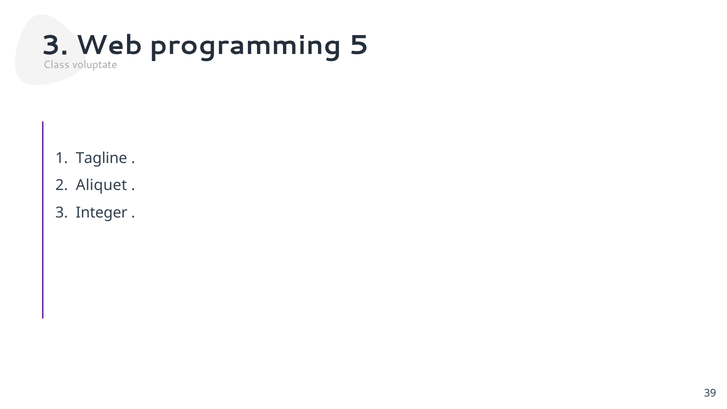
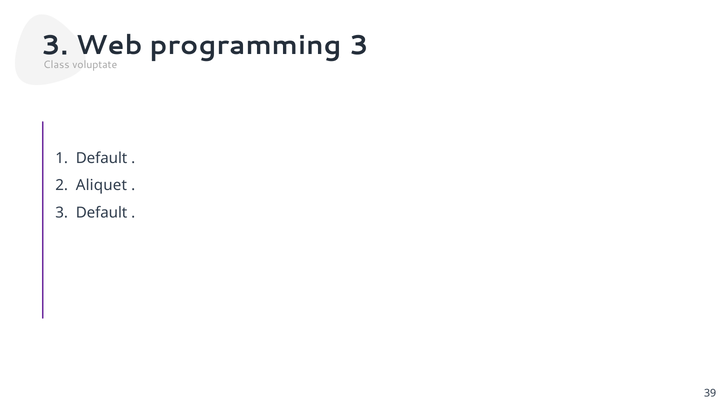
programming 5: 5 -> 3
1 Tagline: Tagline -> Default
3 Integer: Integer -> Default
